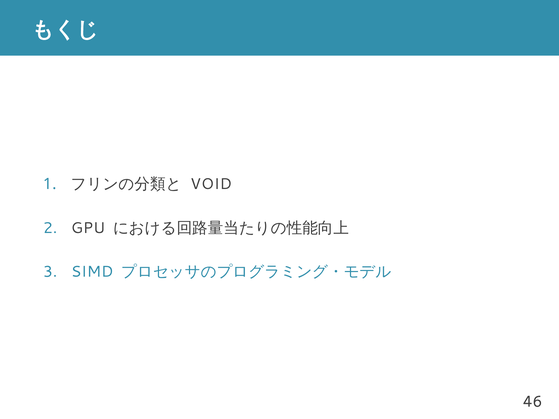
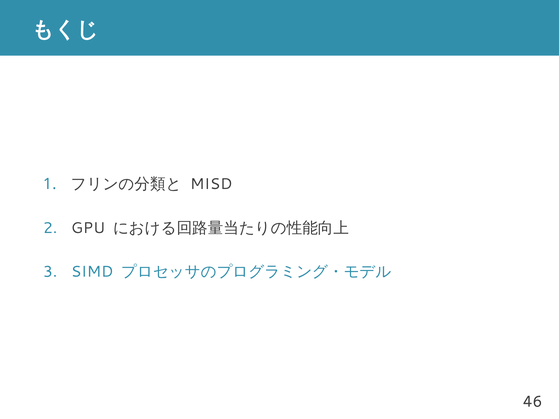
VOID: VOID -> MISD
